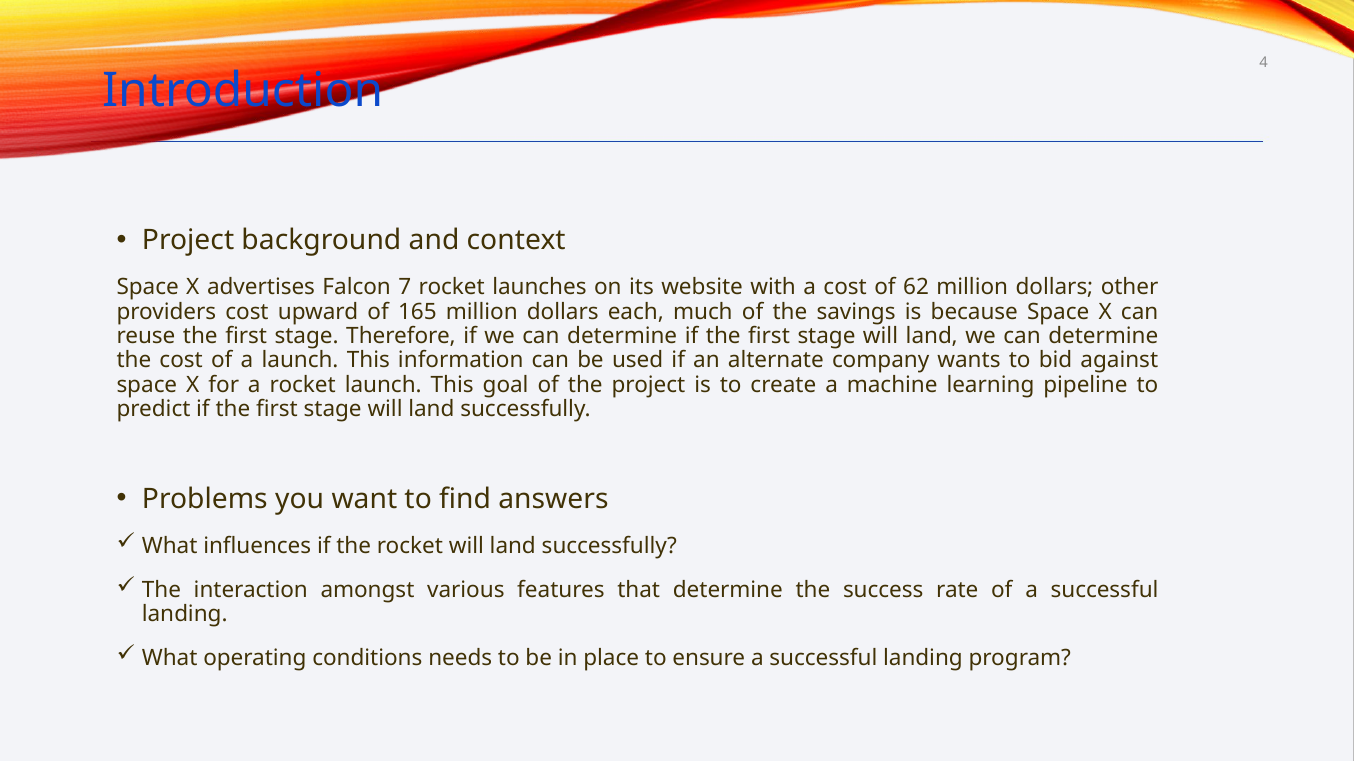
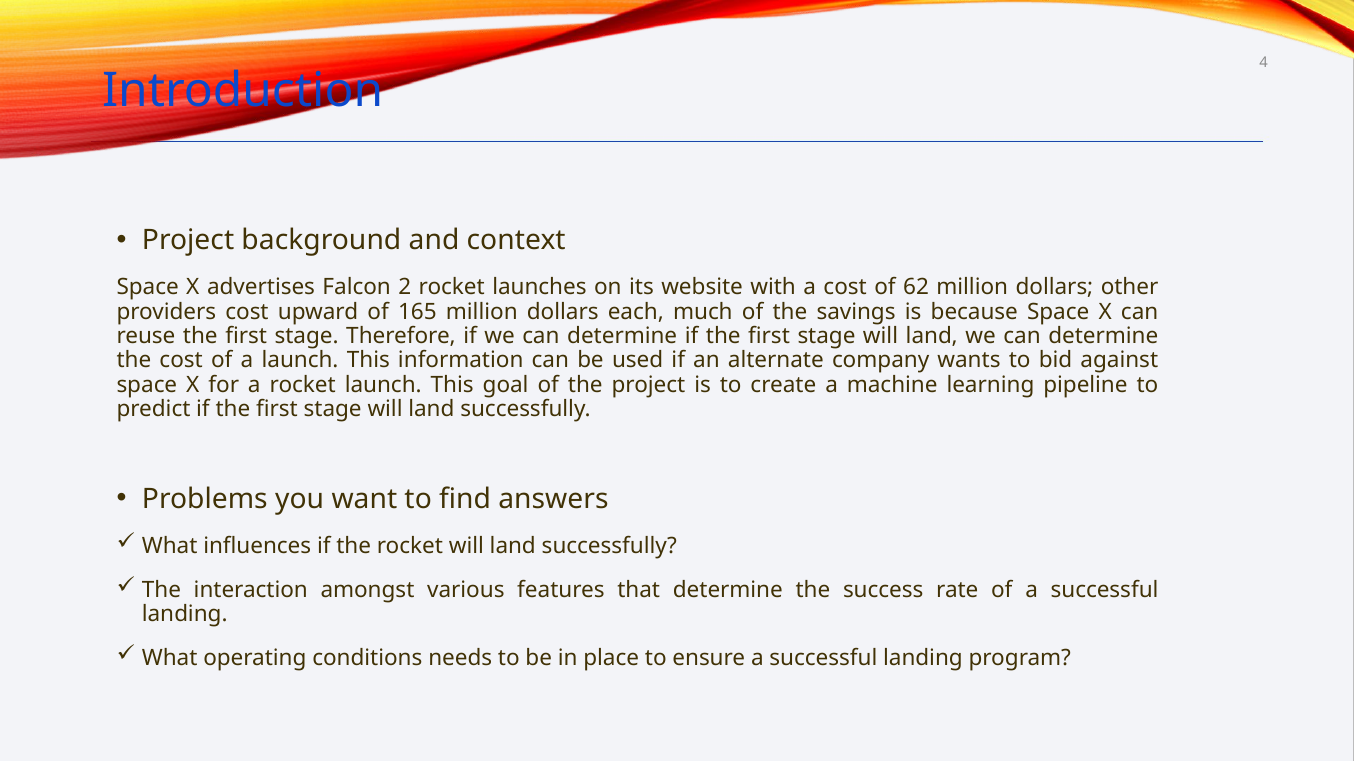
7: 7 -> 2
